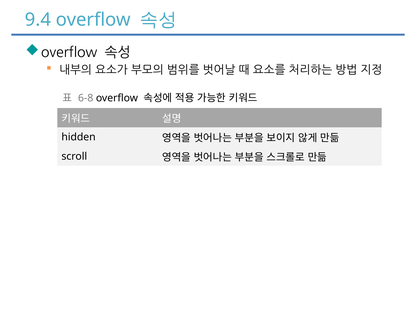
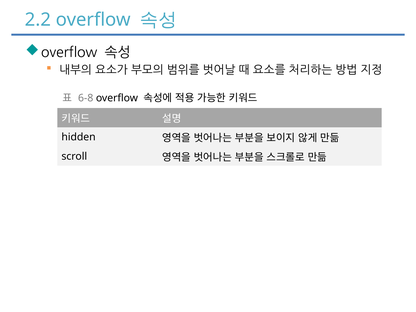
9.4: 9.4 -> 2.2
